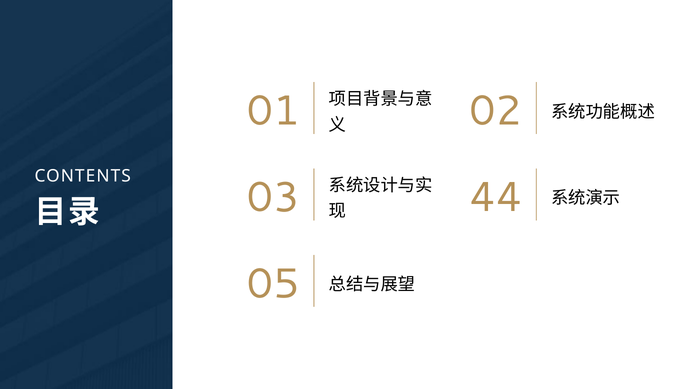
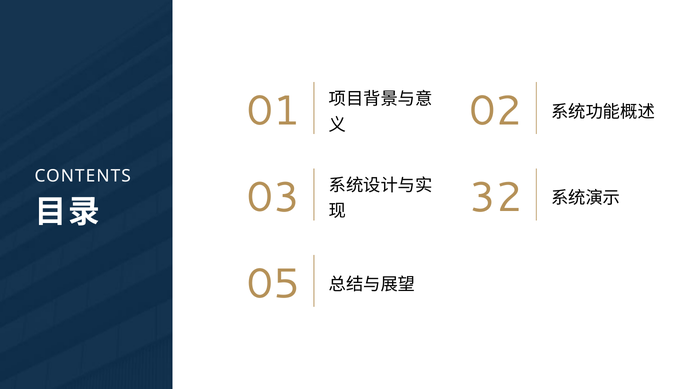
44: 44 -> 32
